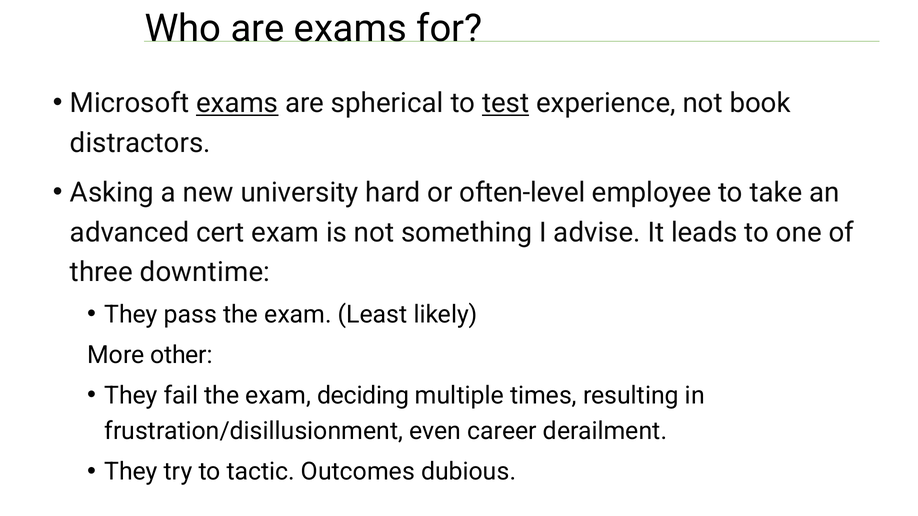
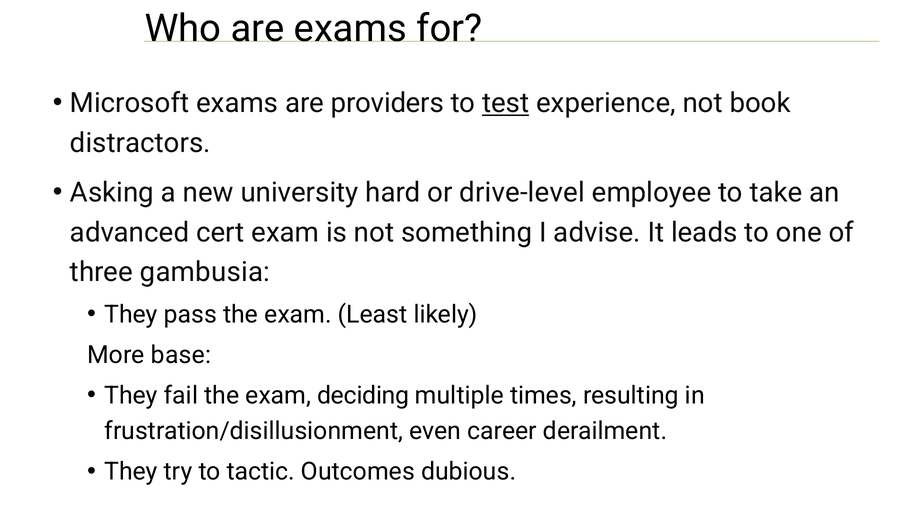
exams at (237, 103) underline: present -> none
spherical: spherical -> providers
often-level: often-level -> drive-level
downtime: downtime -> gambusia
other: other -> base
